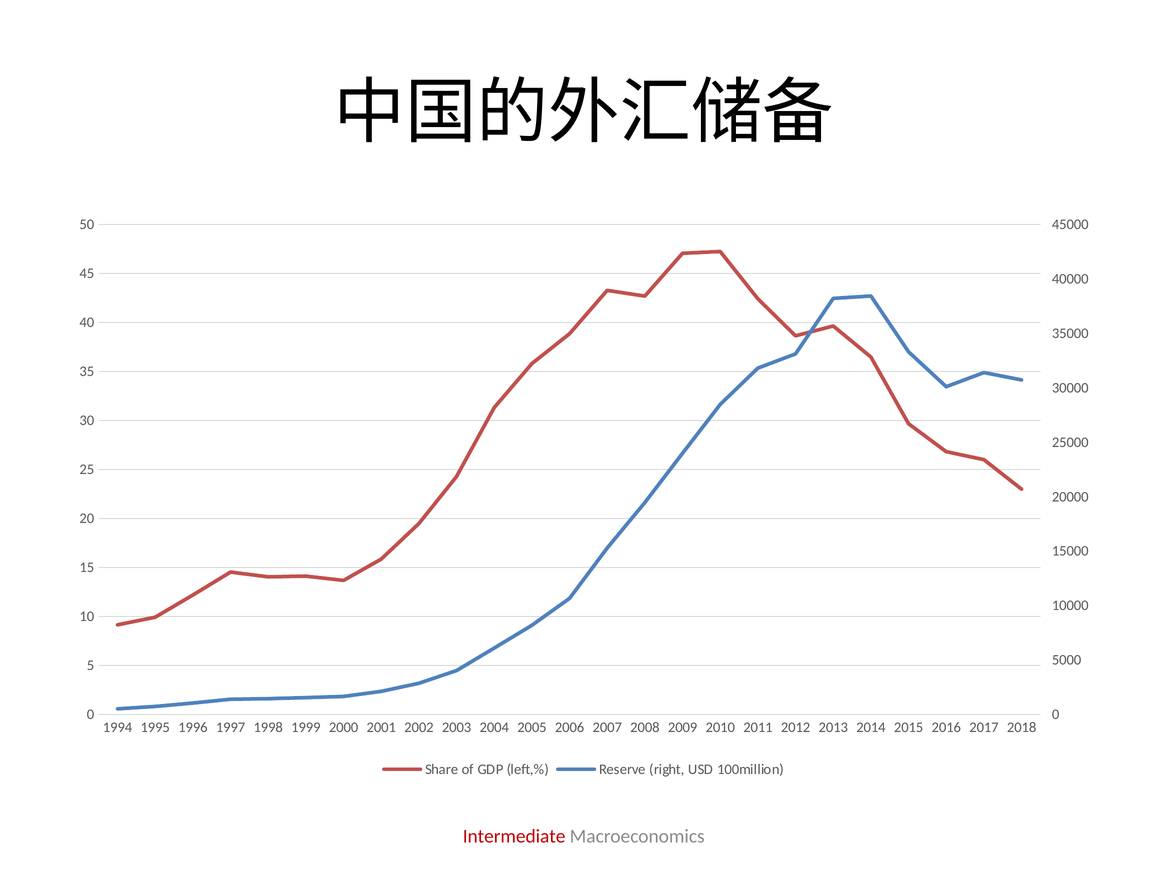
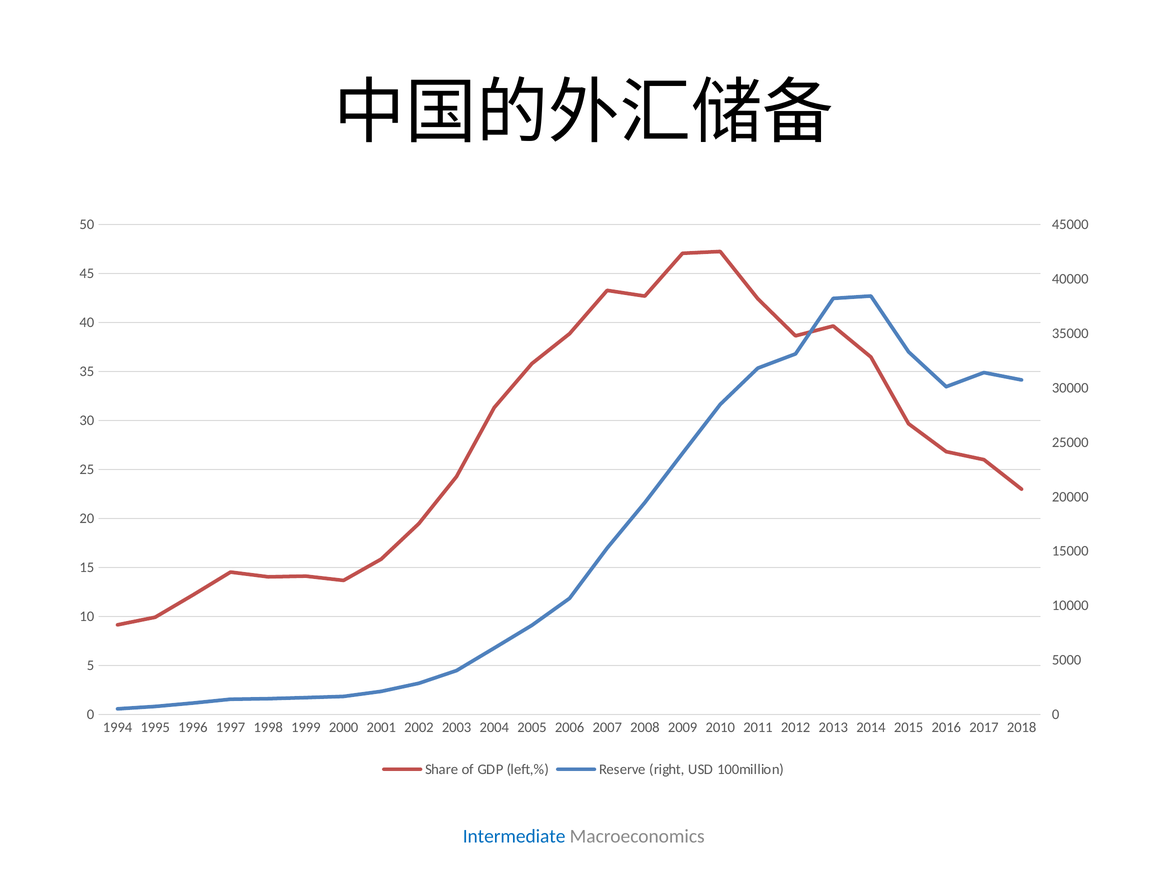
Intermediate colour: red -> blue
